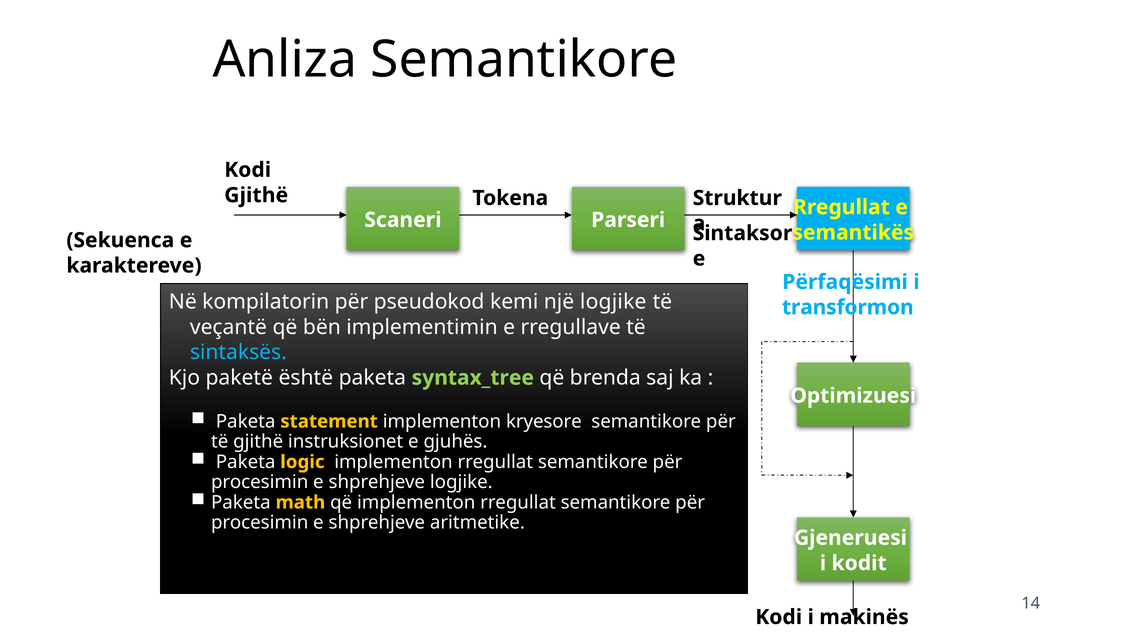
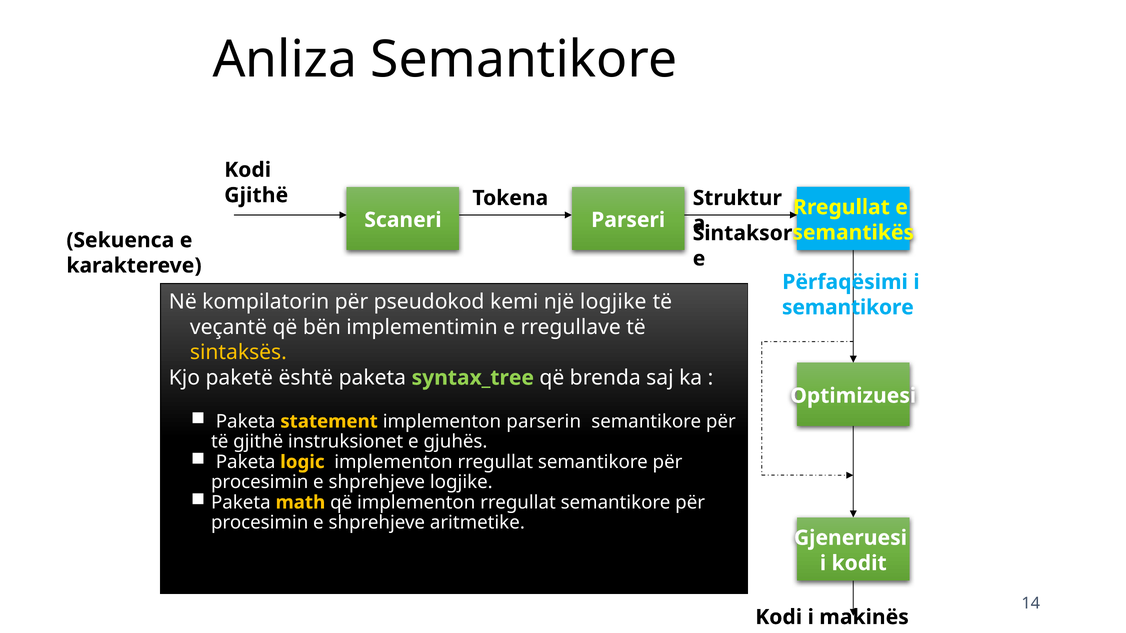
transformon at (848, 308): transformon -> semantikore
sintaksës colour: light blue -> yellow
kryesore: kryesore -> parserin
